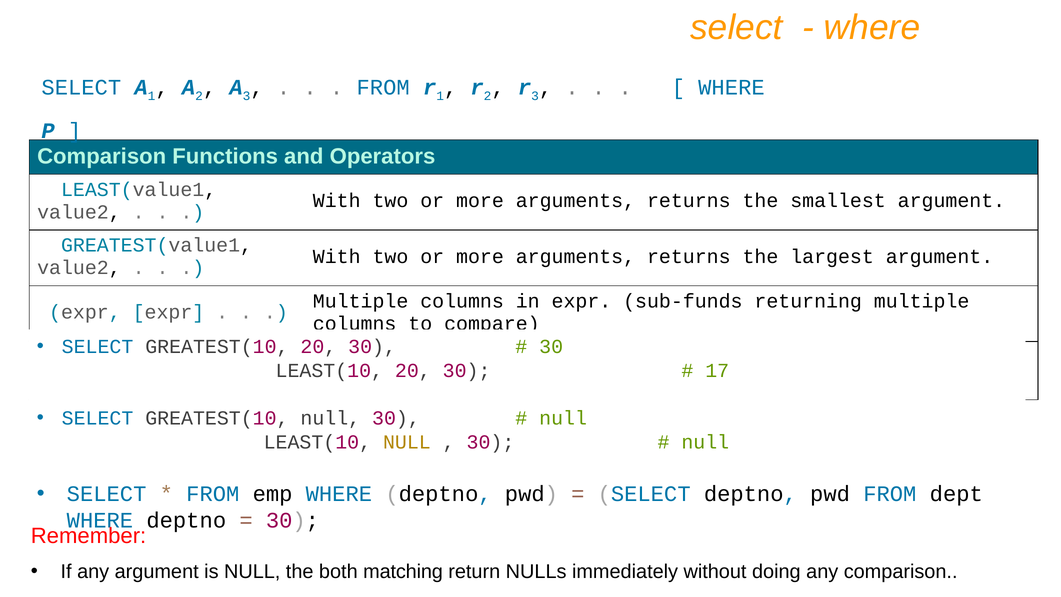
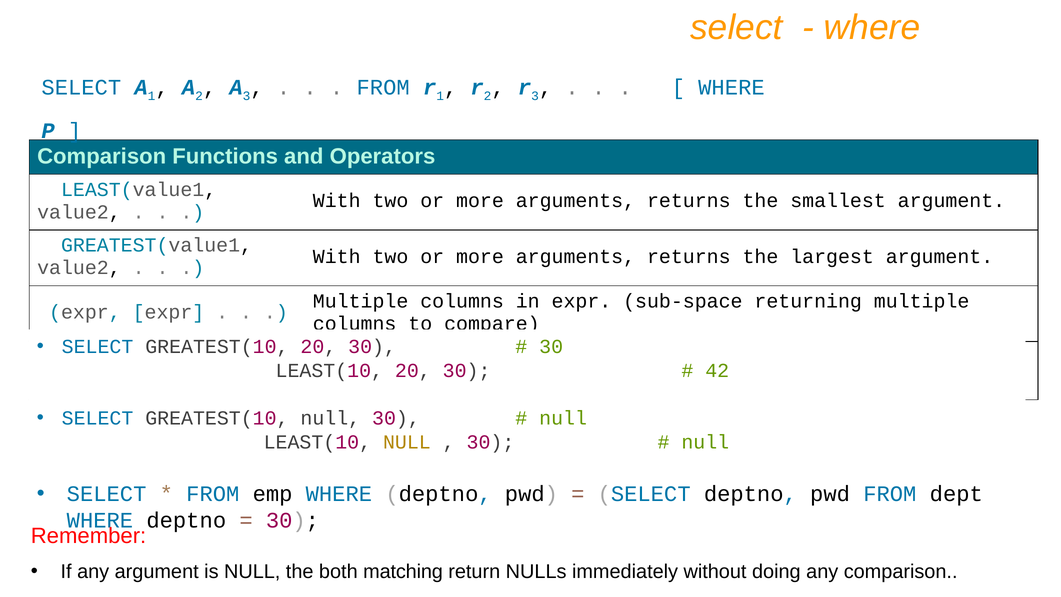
sub-funds: sub-funds -> sub-space
17: 17 -> 42
